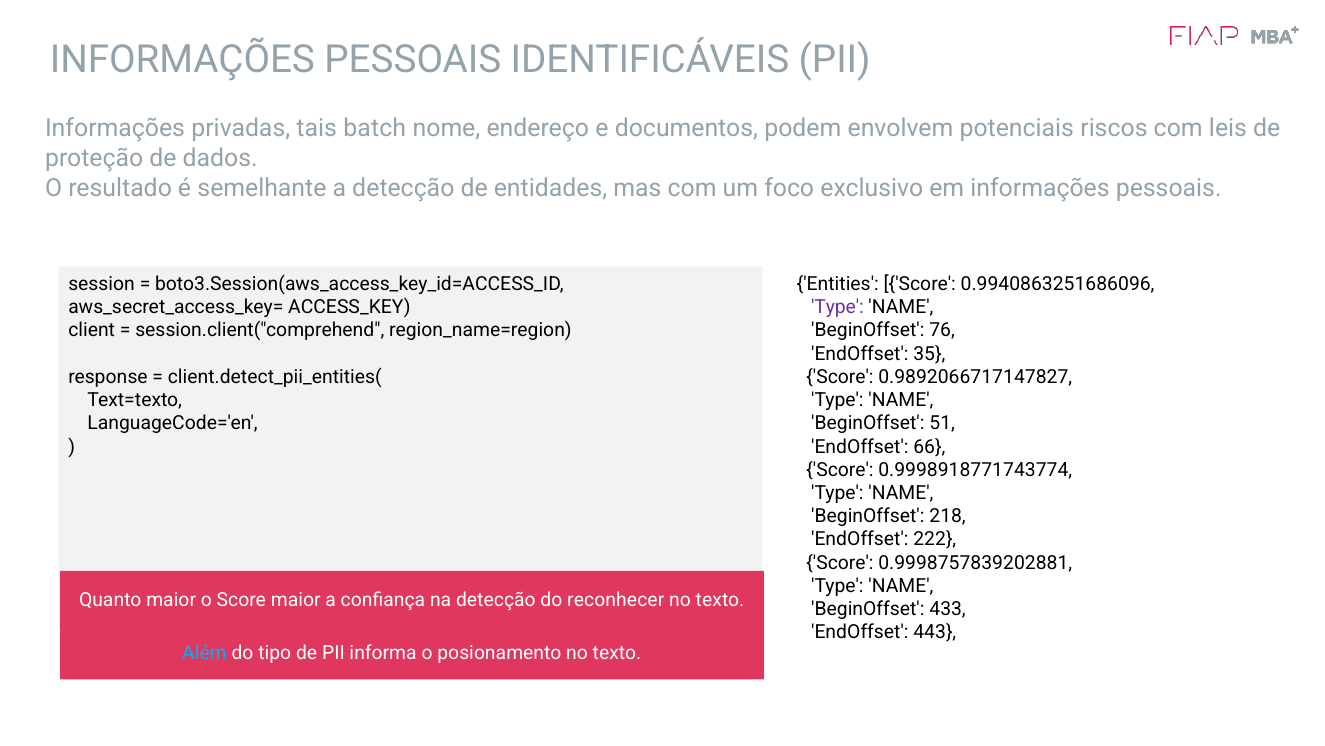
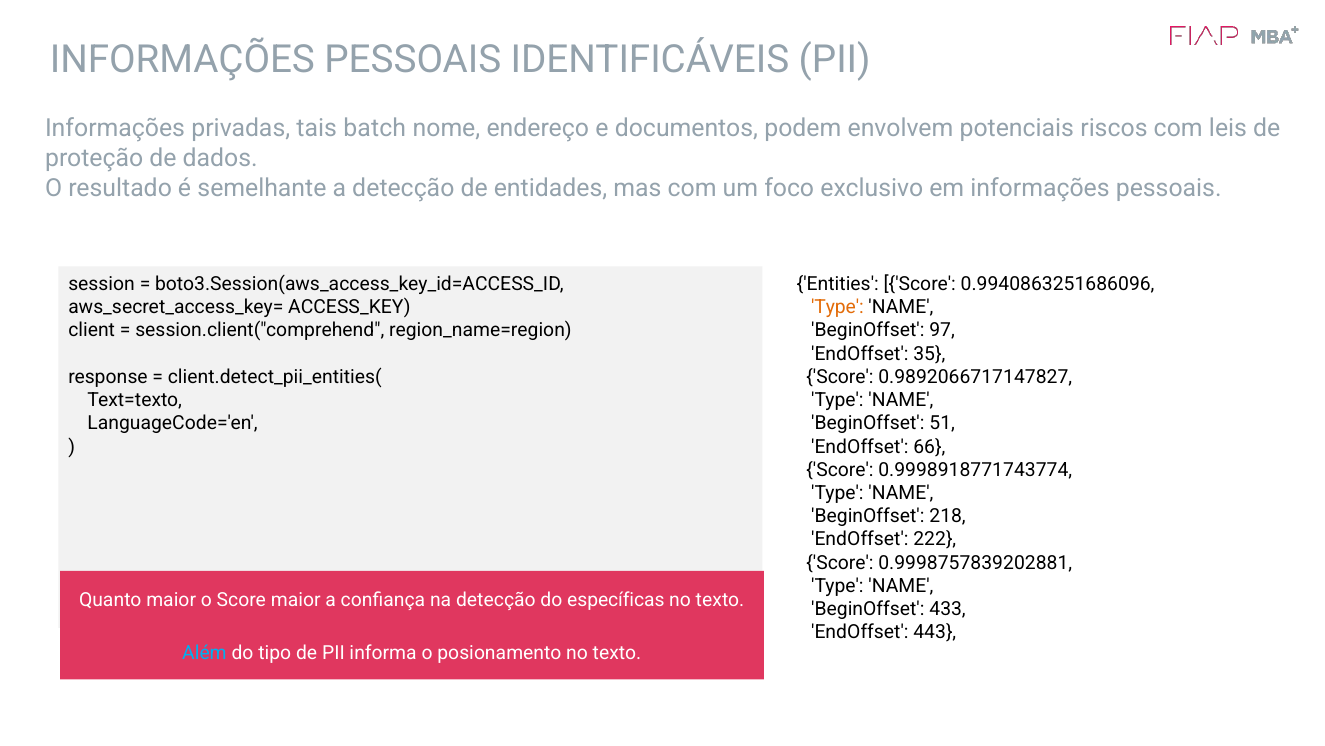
Type at (837, 307) colour: purple -> orange
76: 76 -> 97
reconhecer: reconhecer -> específicas
